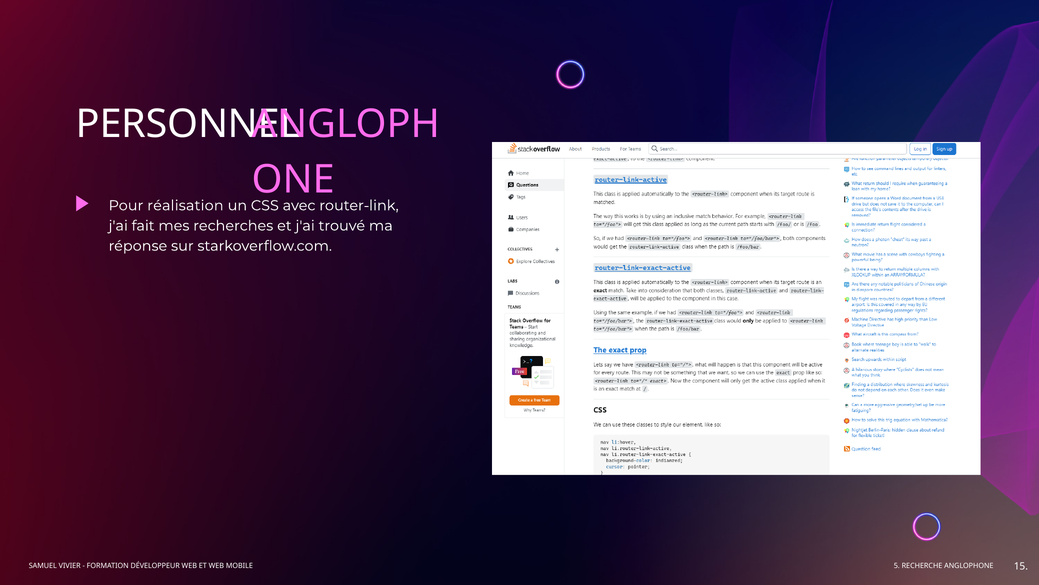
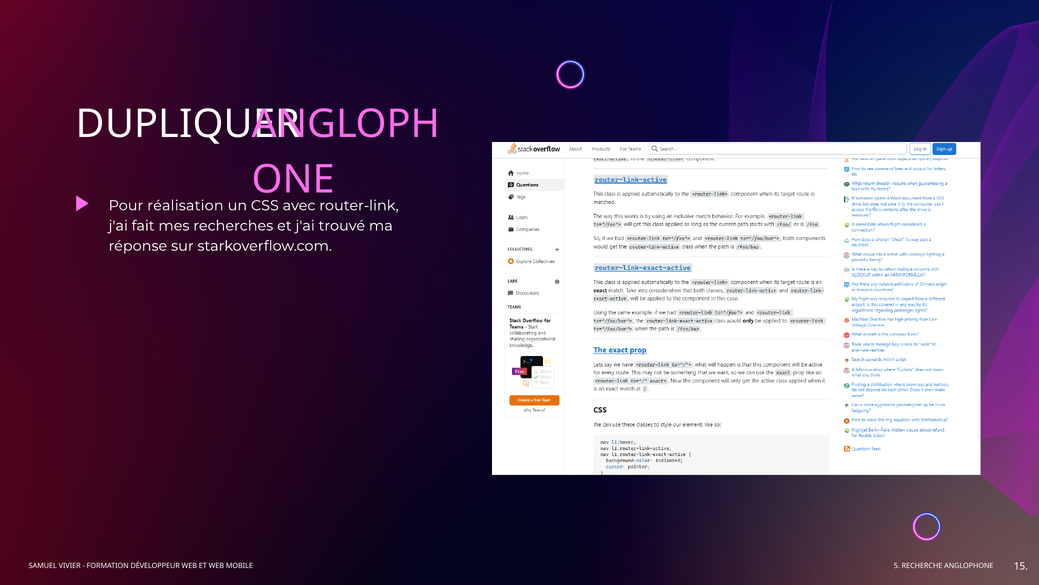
PERSONNEL: PERSONNEL -> DUPLIQUER
